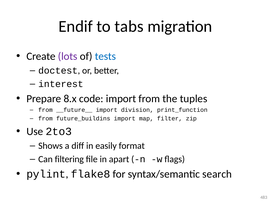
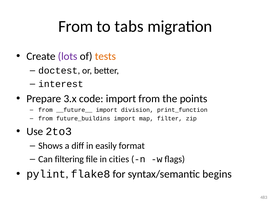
Endif at (76, 26): Endif -> From
tests colour: blue -> orange
8.x: 8.x -> 3.x
tuples: tuples -> points
apart: apart -> cities
search: search -> begins
